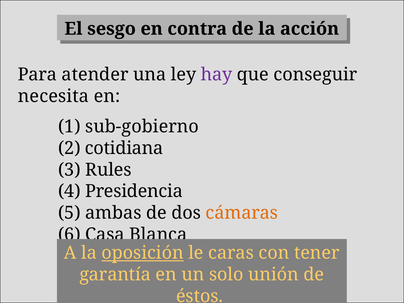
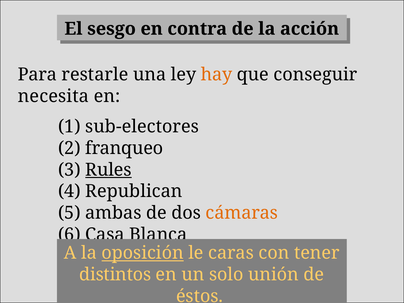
atender: atender -> restarle
hay colour: purple -> orange
sub-gobierno: sub-gobierno -> sub-electores
cotidiana: cotidiana -> franqueo
Rules underline: none -> present
Presidencia: Presidencia -> Republican
garantía: garantía -> distintos
